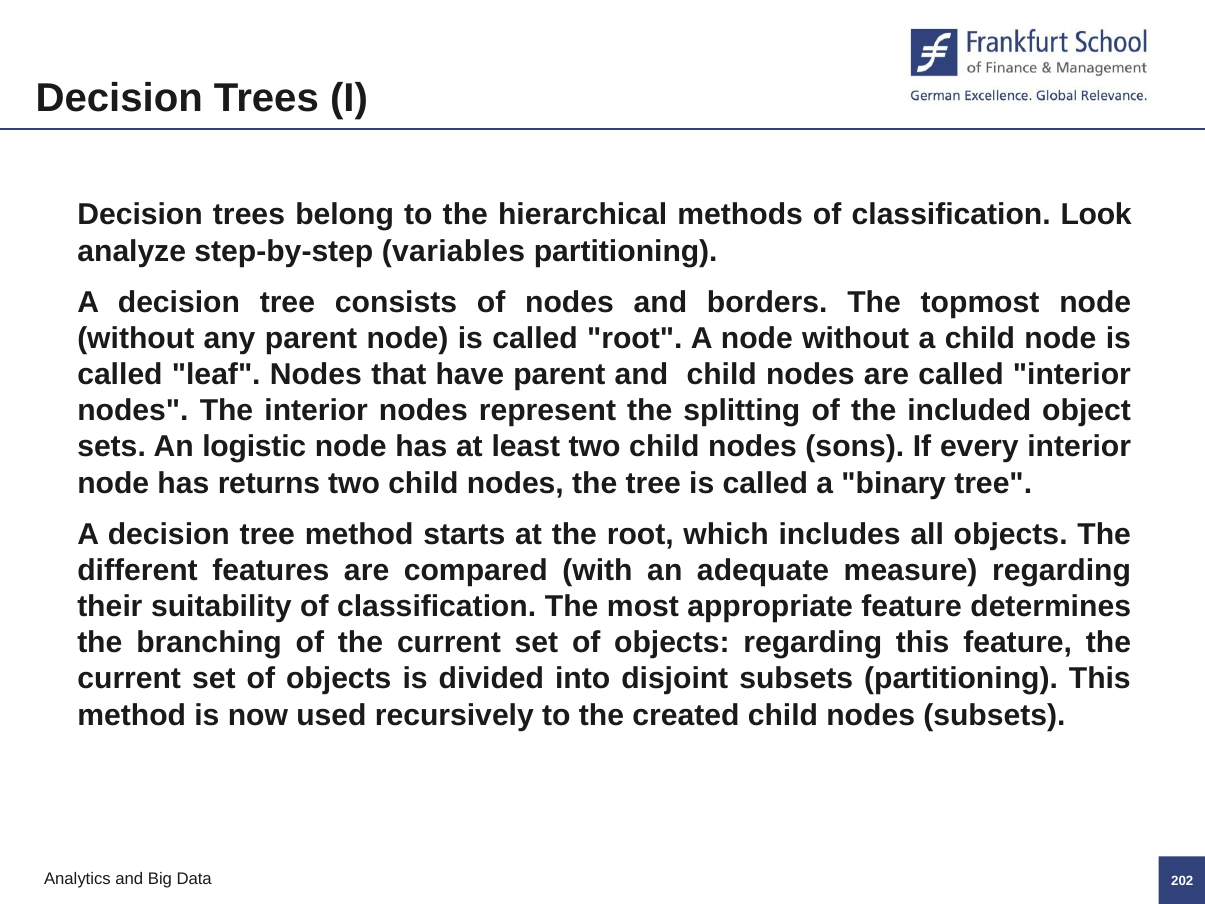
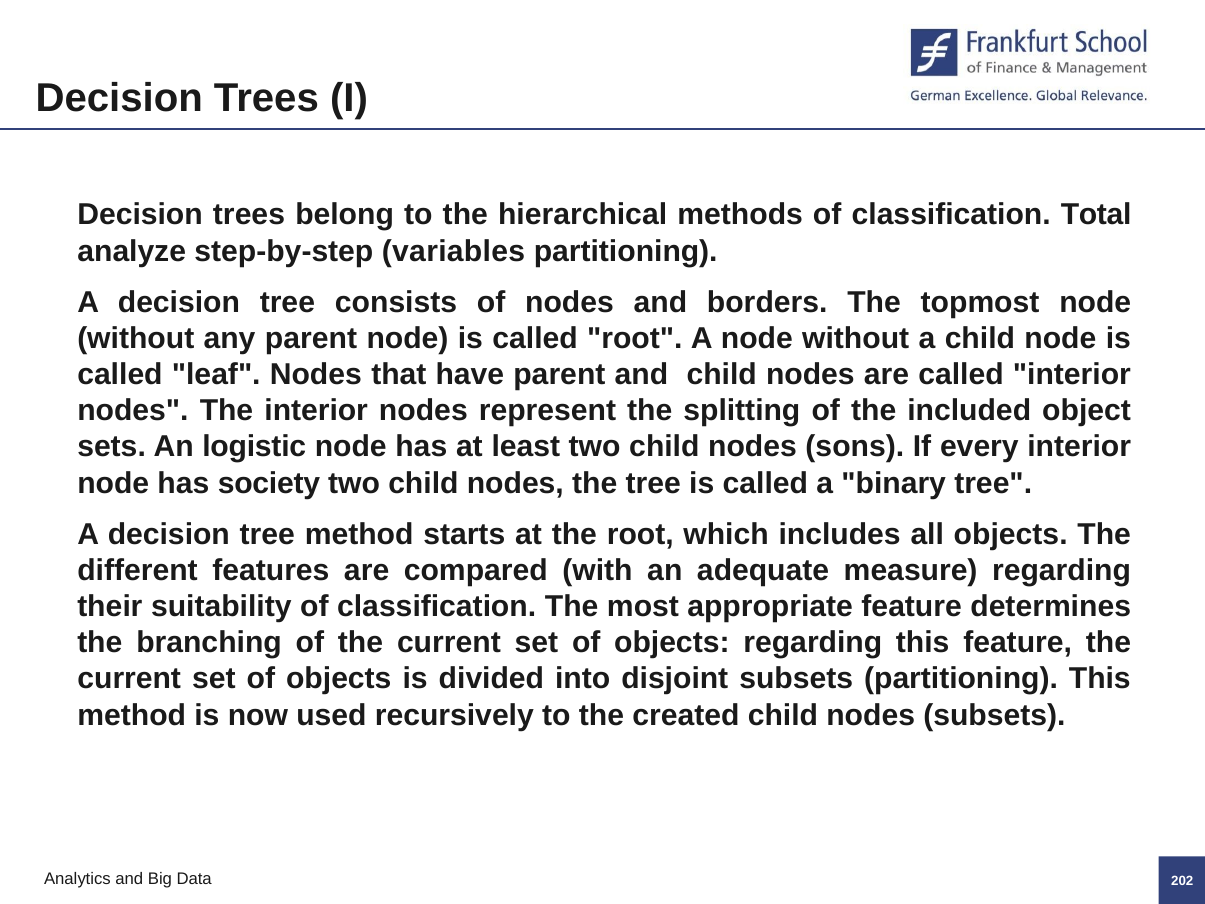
Look: Look -> Total
returns: returns -> society
